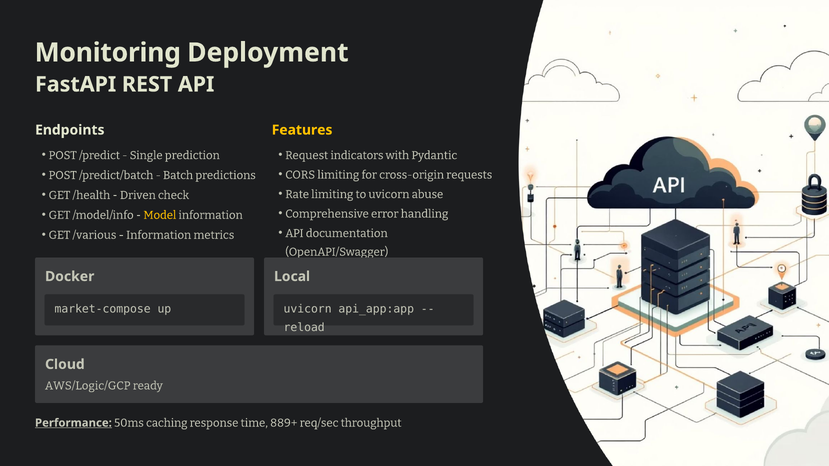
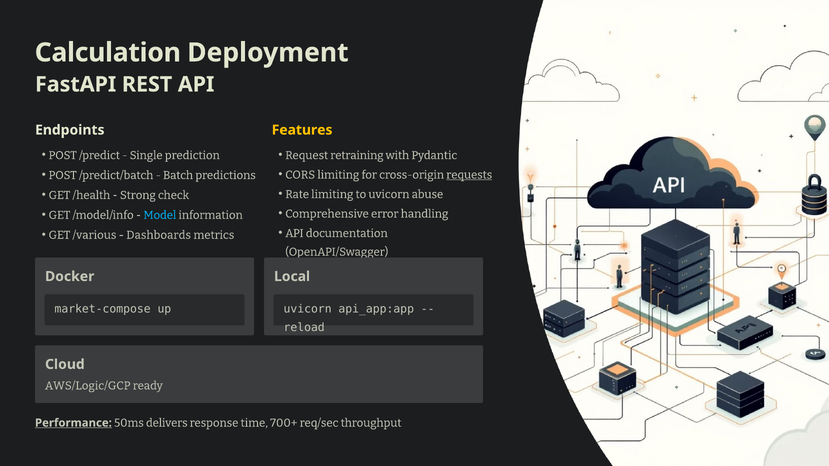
Monitoring: Monitoring -> Calculation
indicators: indicators -> retraining
requests underline: none -> present
Driven: Driven -> Strong
Model colour: yellow -> light blue
Information at (159, 235): Information -> Dashboards
caching: caching -> delivers
889+: 889+ -> 700+
